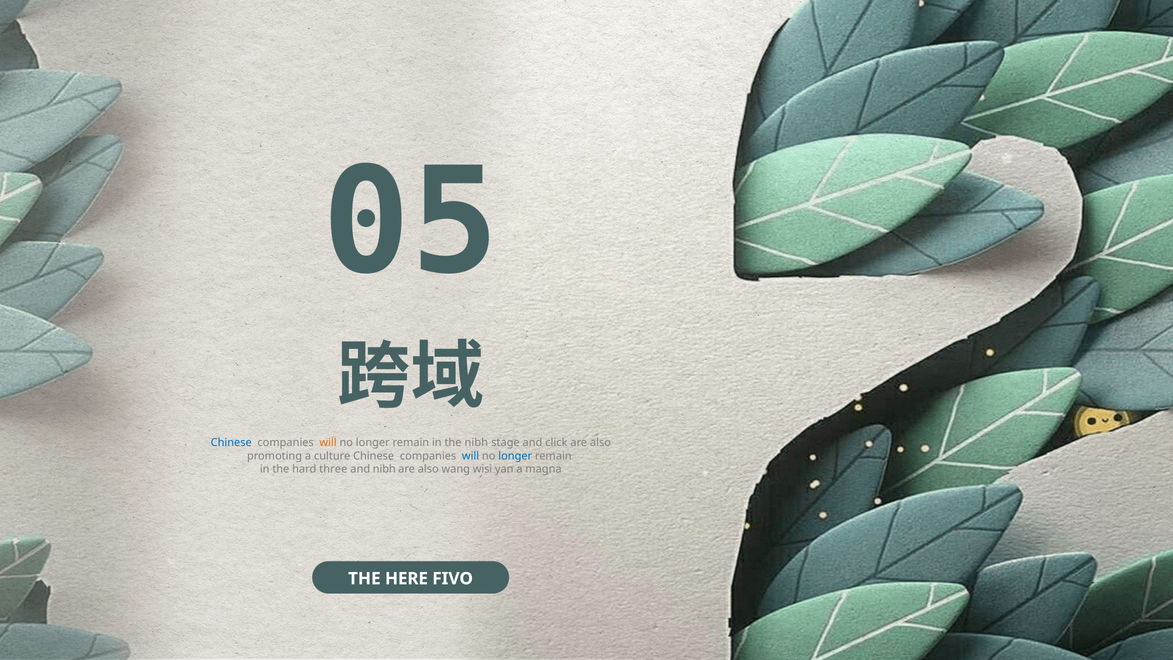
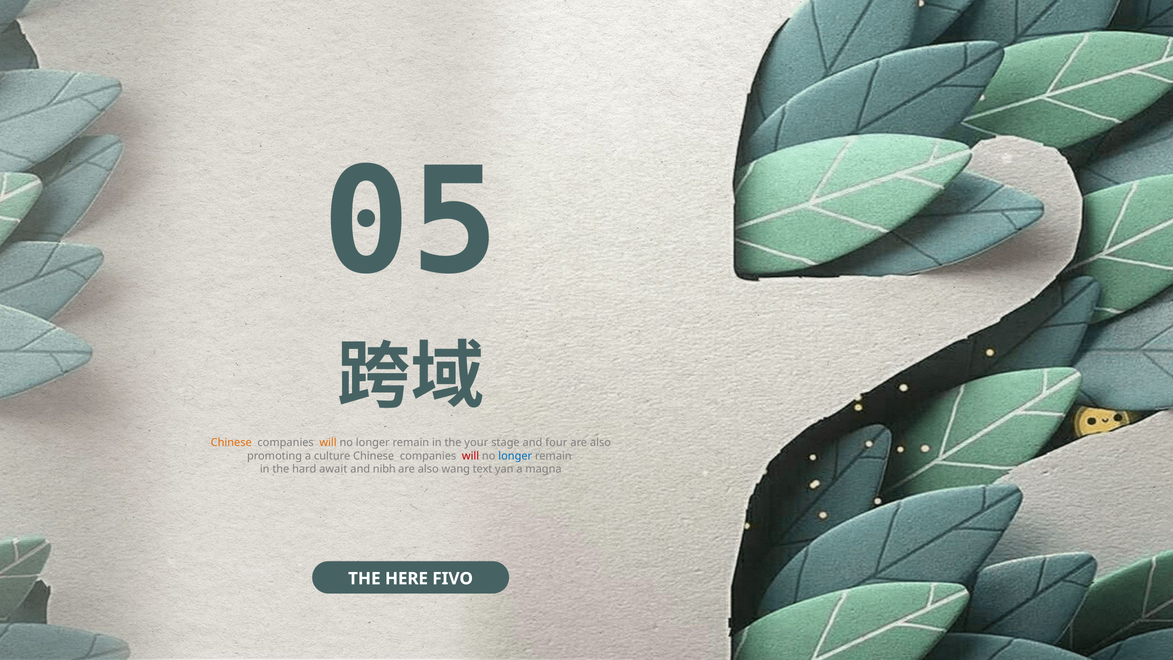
Chinese at (231, 443) colour: blue -> orange
the nibh: nibh -> your
click: click -> four
will at (471, 456) colour: blue -> red
three: three -> await
wisi: wisi -> text
